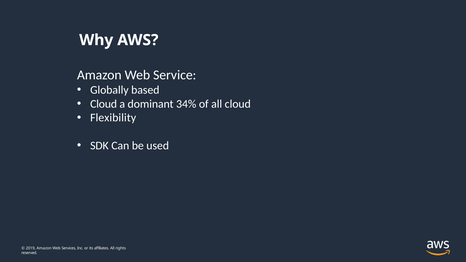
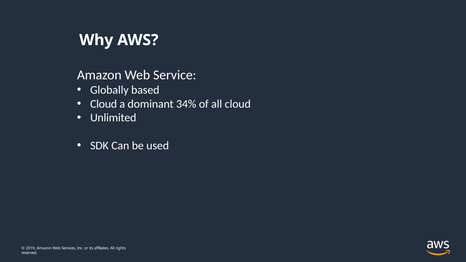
Flexibility: Flexibility -> Unlimited
